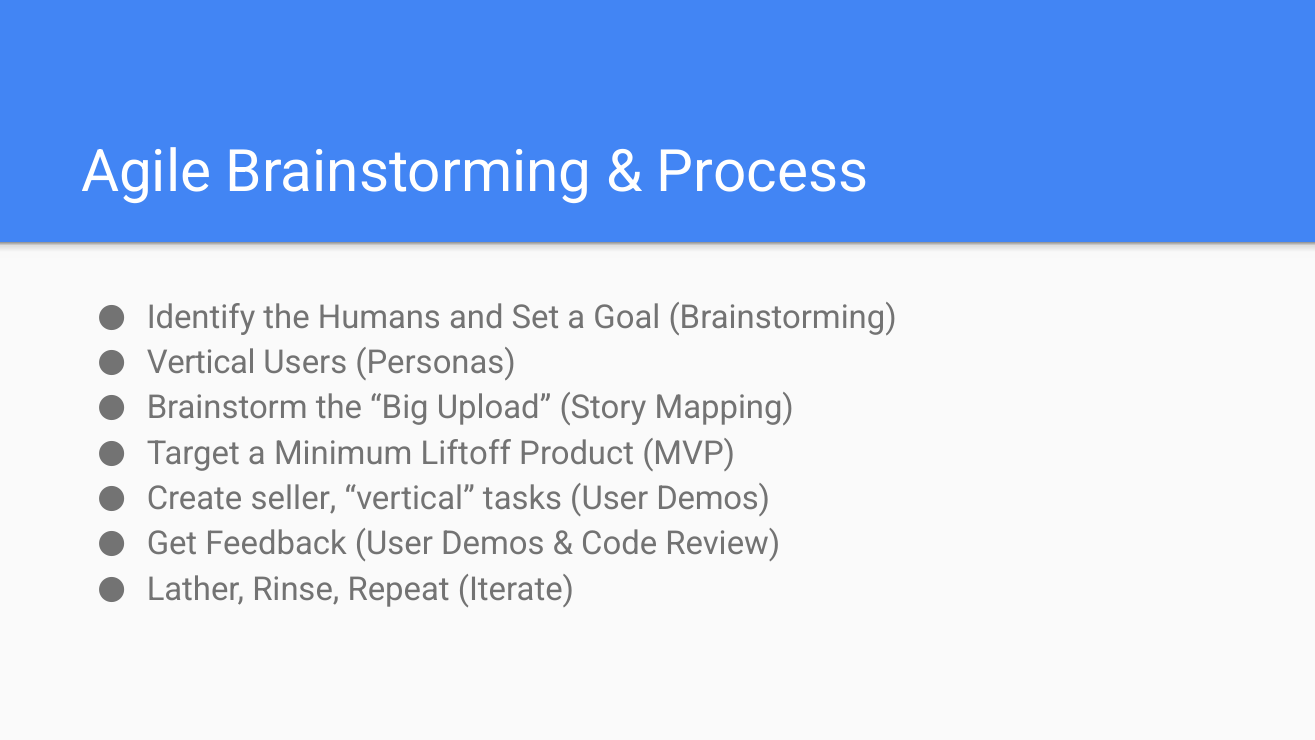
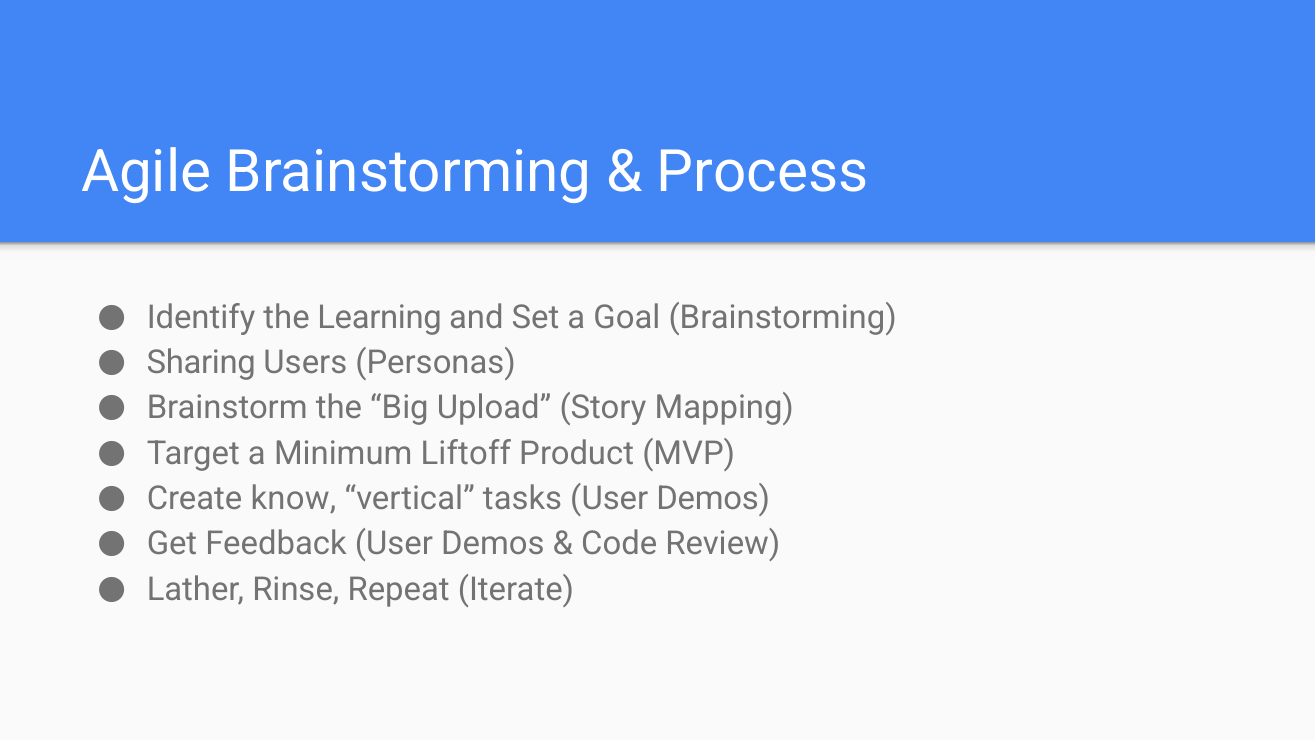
Humans: Humans -> Learning
Vertical at (201, 362): Vertical -> Sharing
seller: seller -> know
